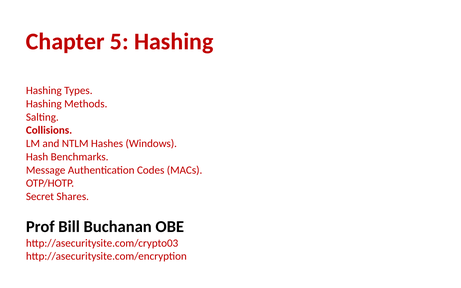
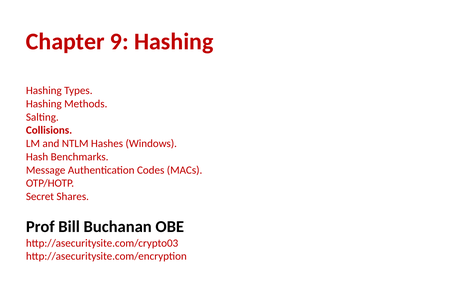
5: 5 -> 9
